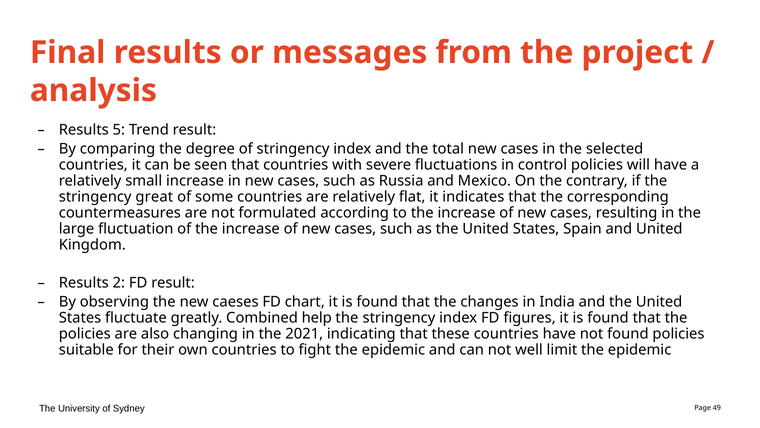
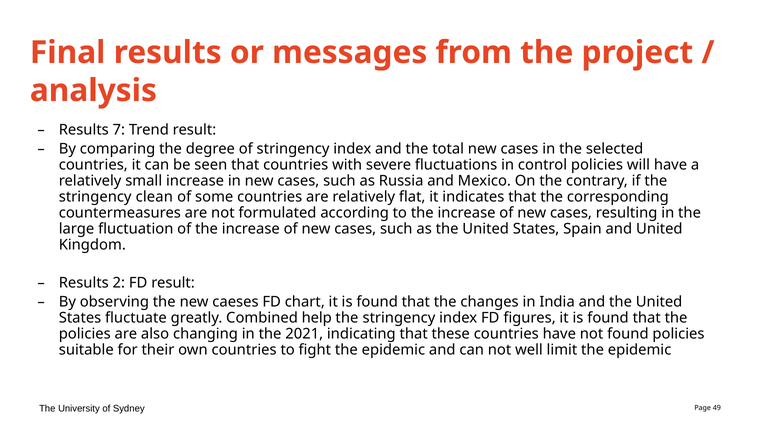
5: 5 -> 7
great: great -> clean
